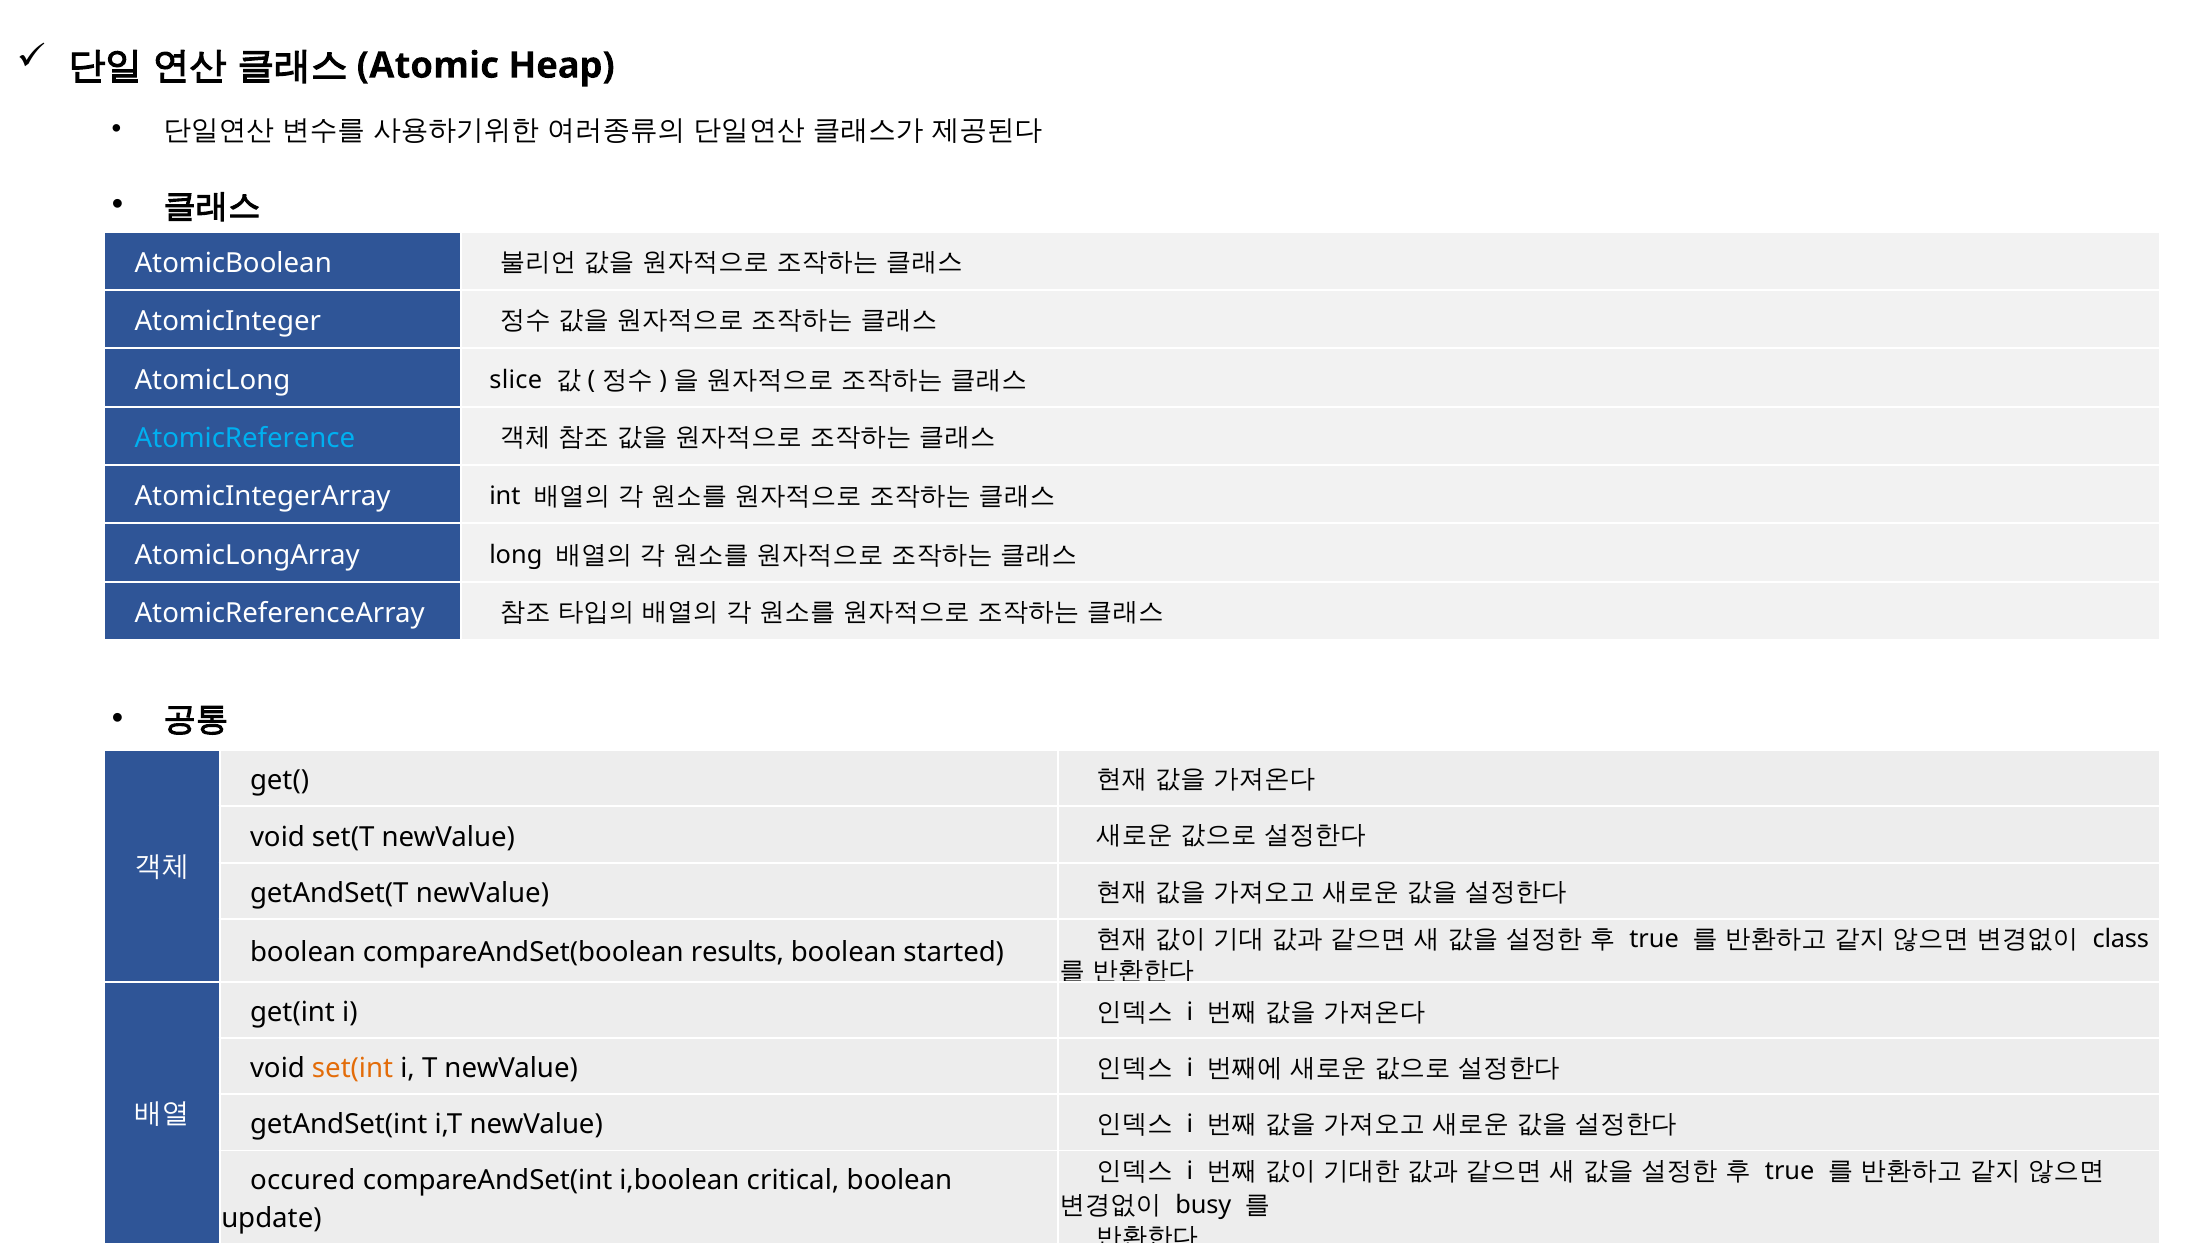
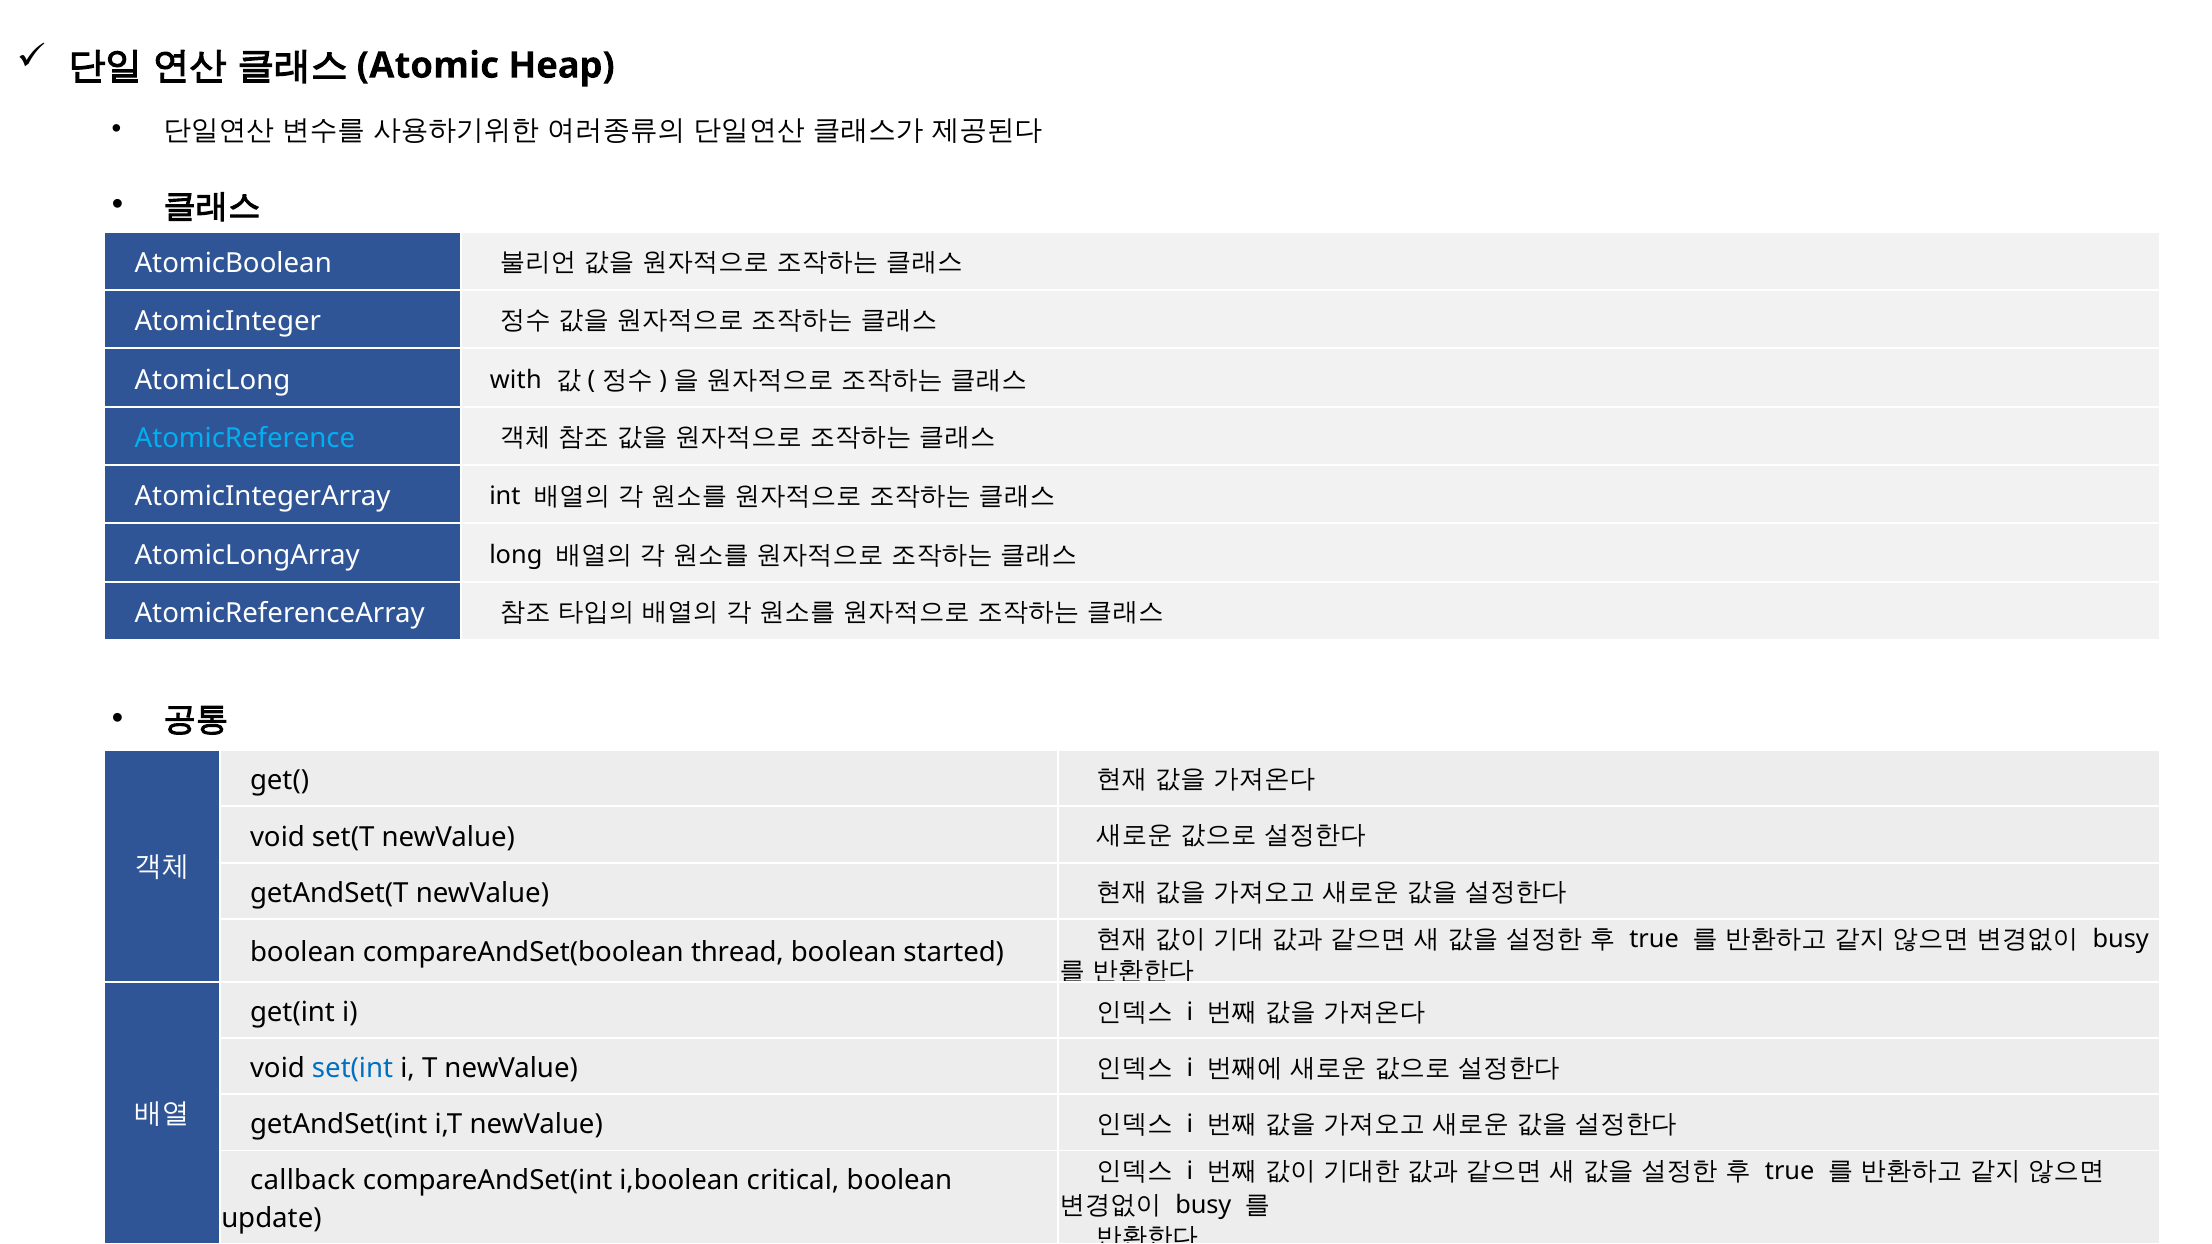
slice: slice -> with
class at (2121, 940): class -> busy
results: results -> thread
set(int colour: orange -> blue
occured: occured -> callback
